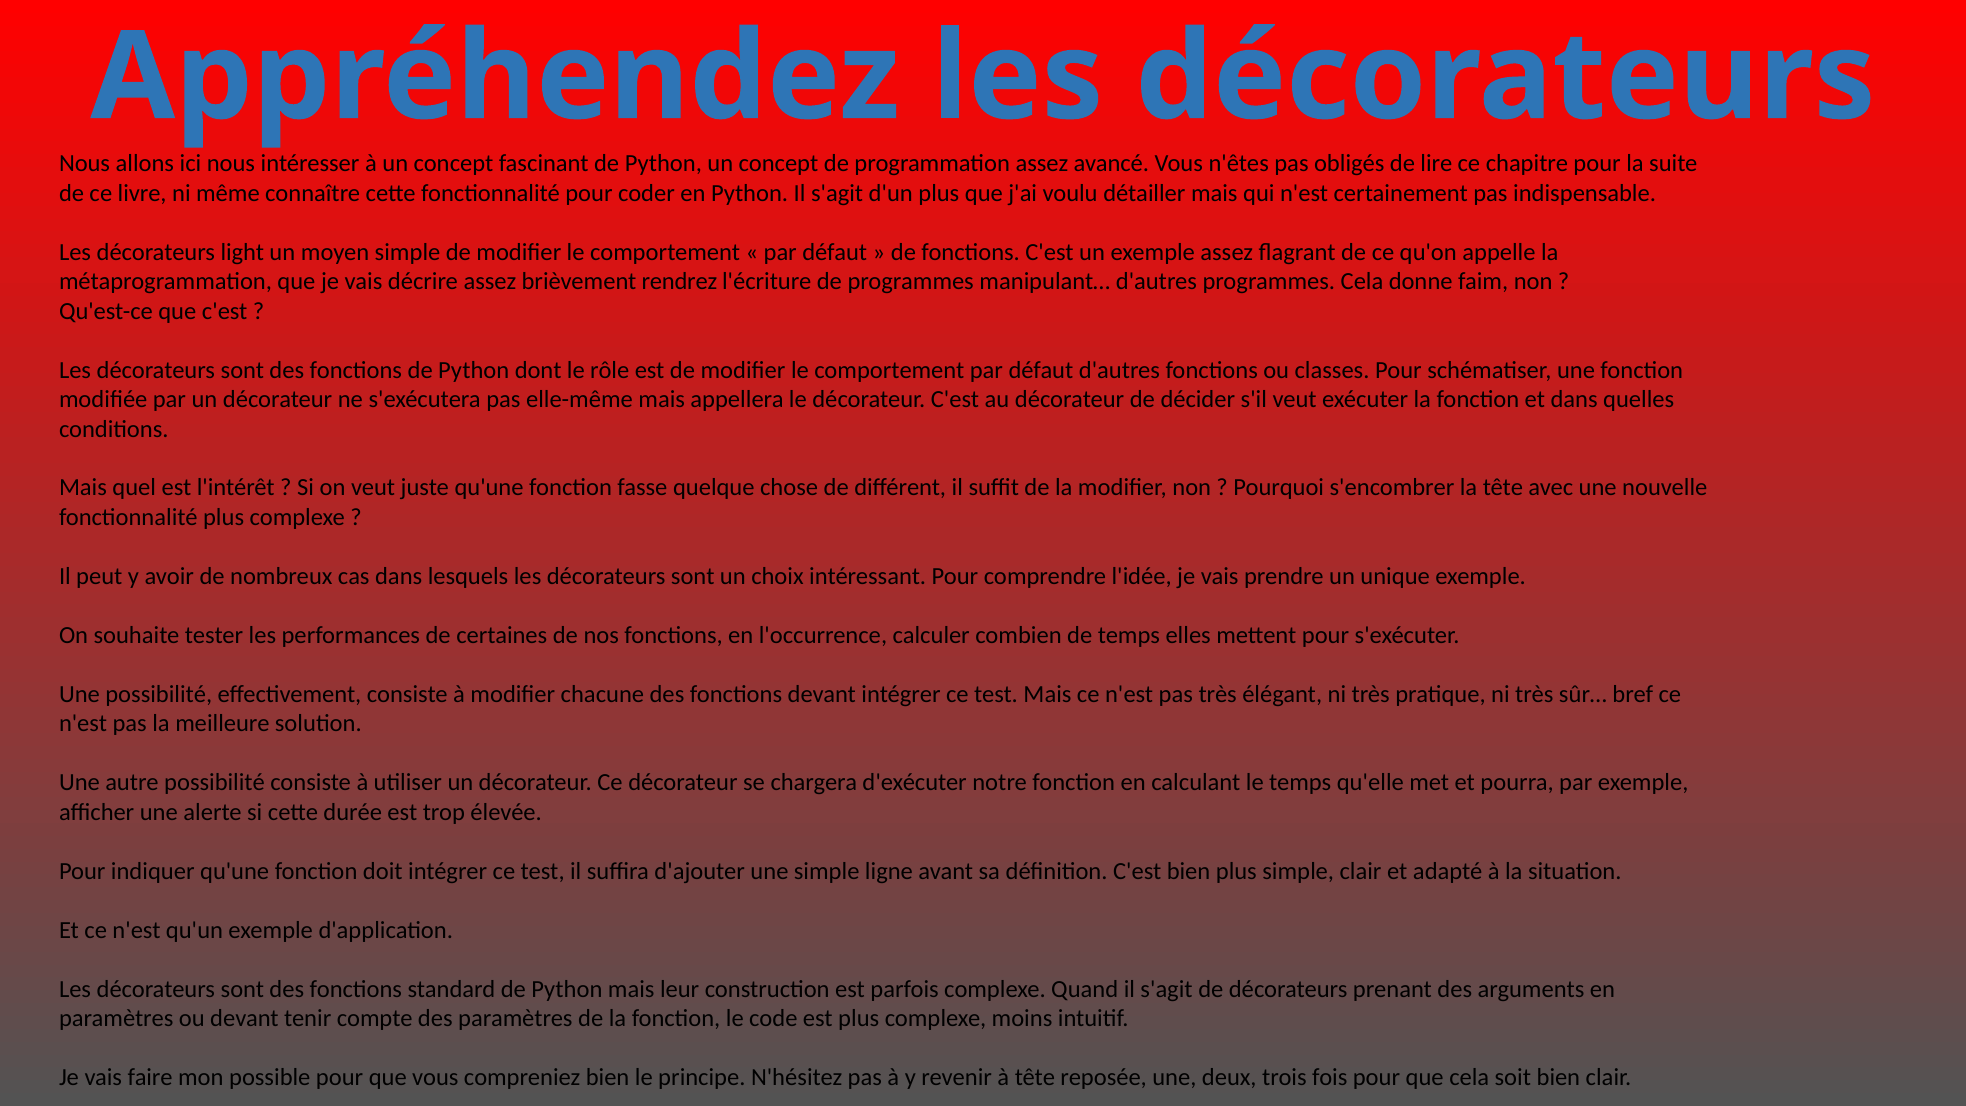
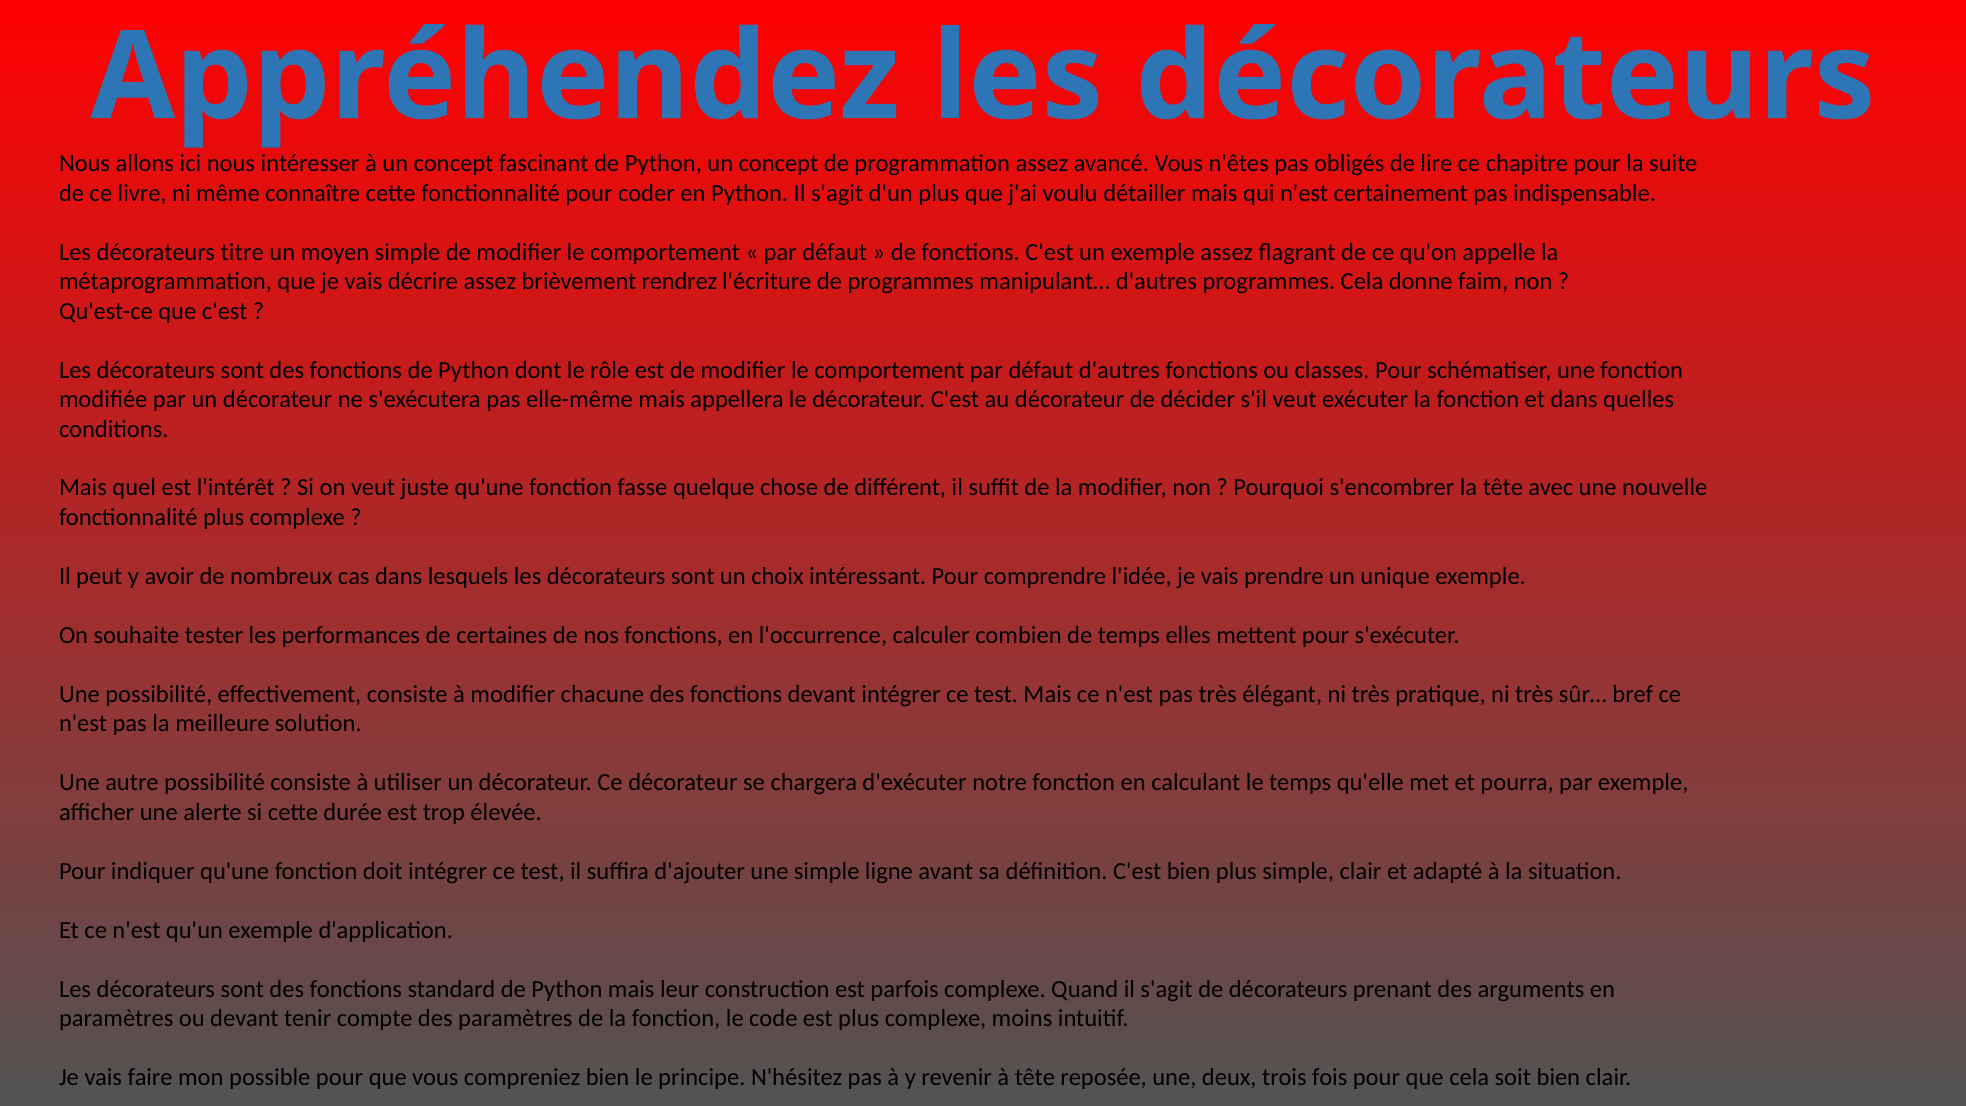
light: light -> titre
